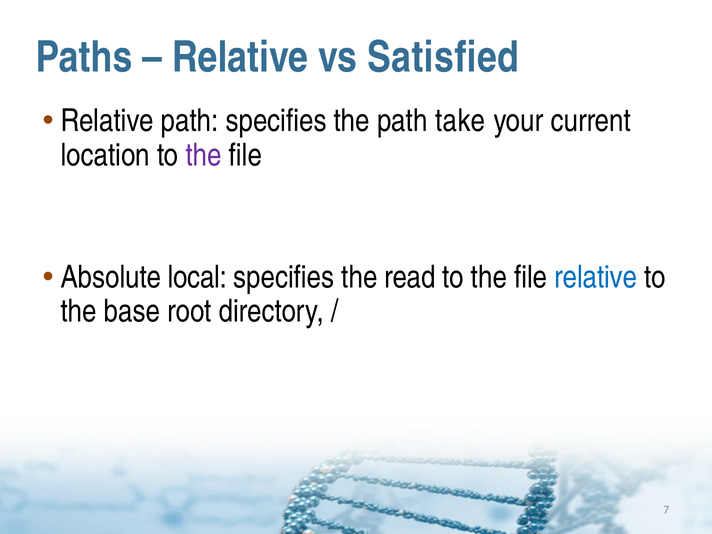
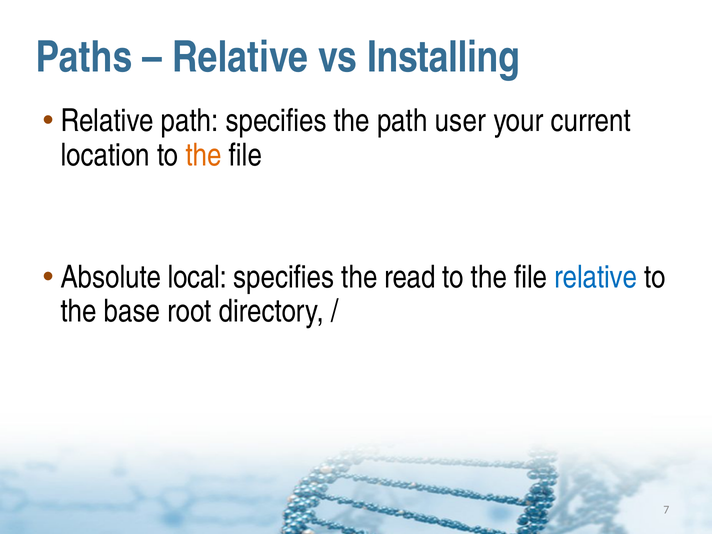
Satisfied: Satisfied -> Installing
take: take -> user
the at (204, 155) colour: purple -> orange
